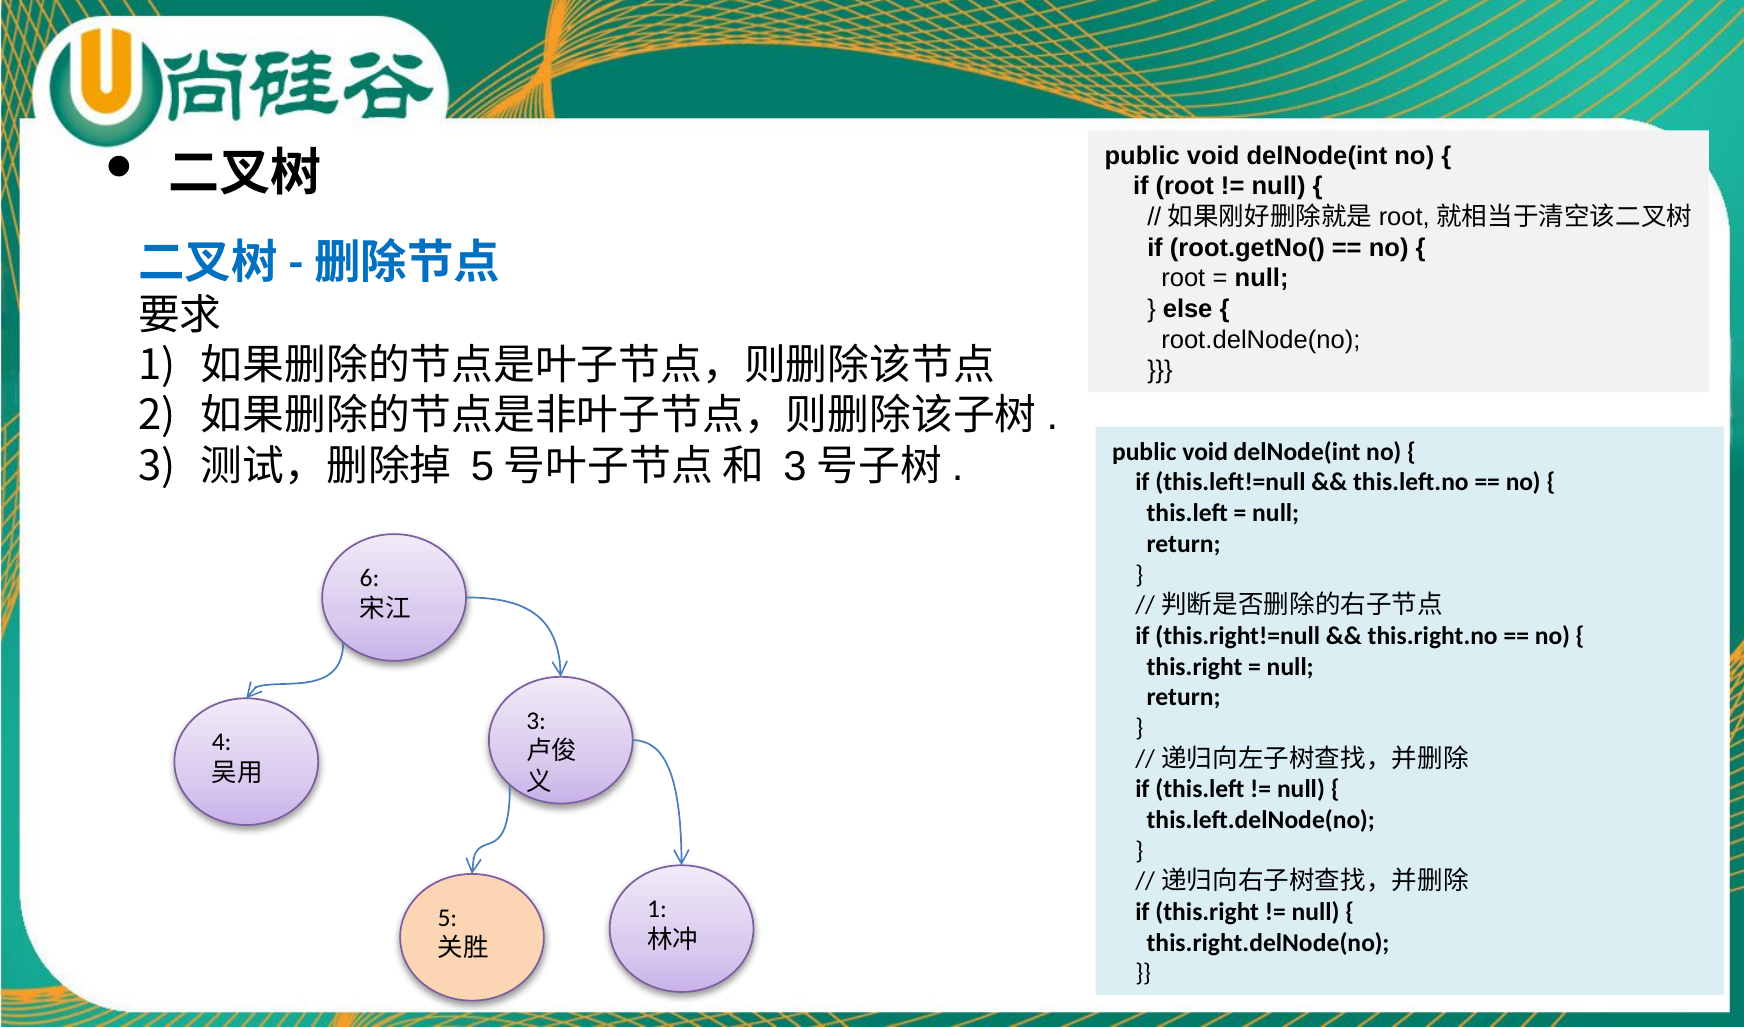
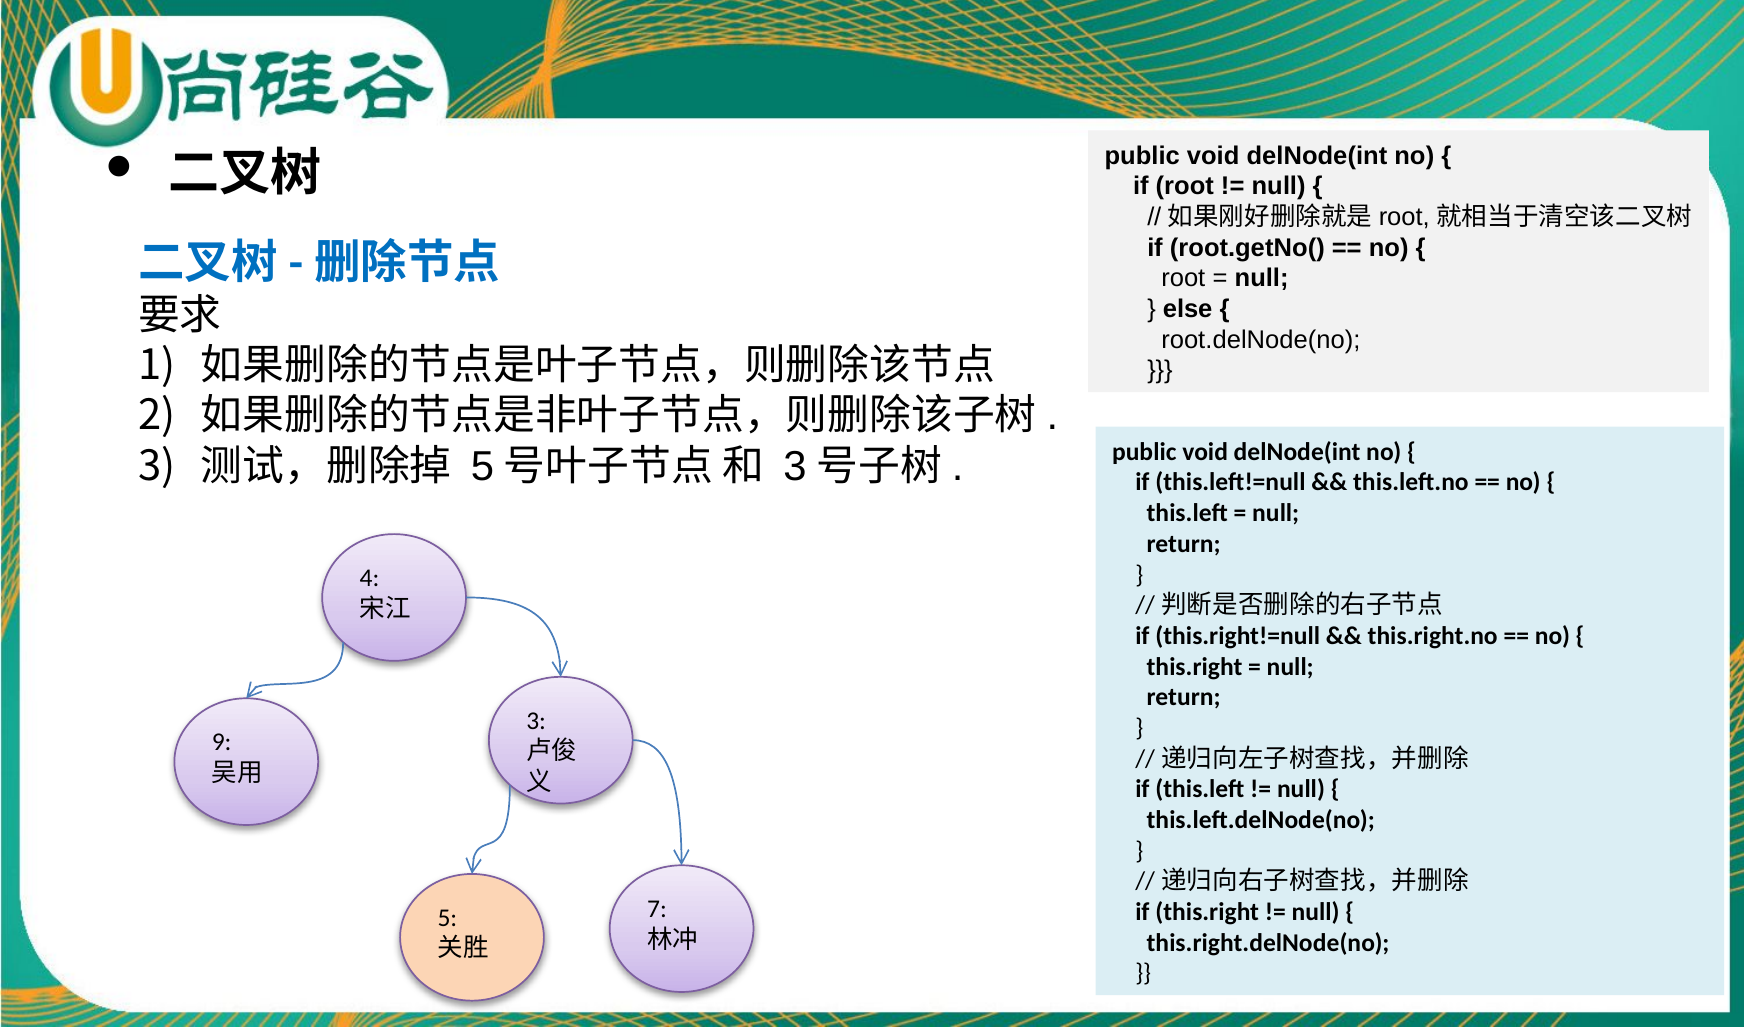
6: 6 -> 4
4: 4 -> 9
1 at (657, 909): 1 -> 7
